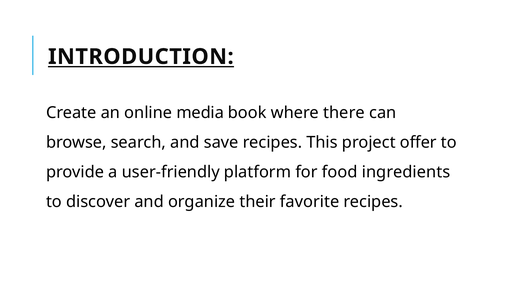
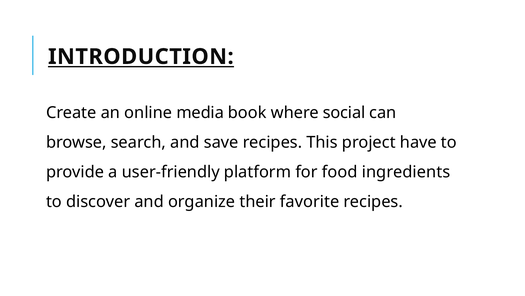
there: there -> social
offer: offer -> have
